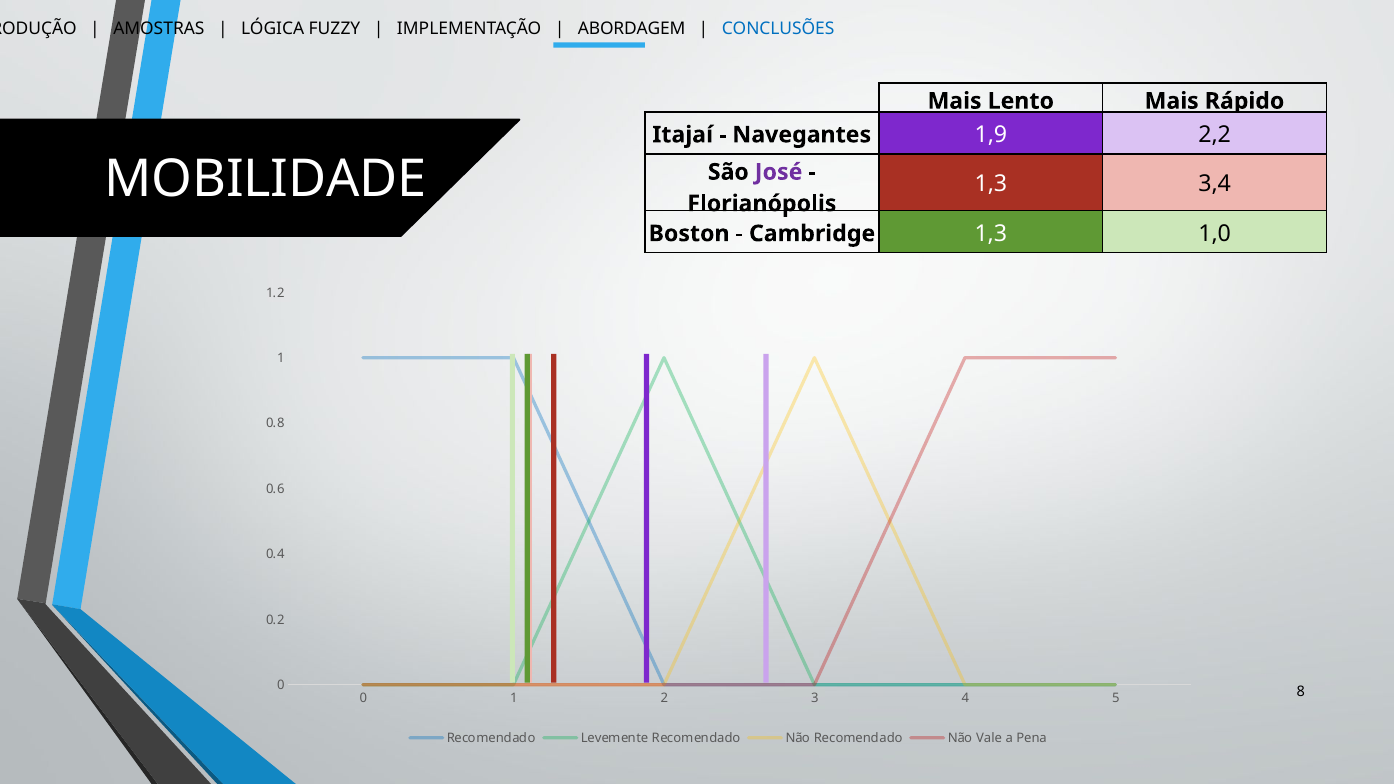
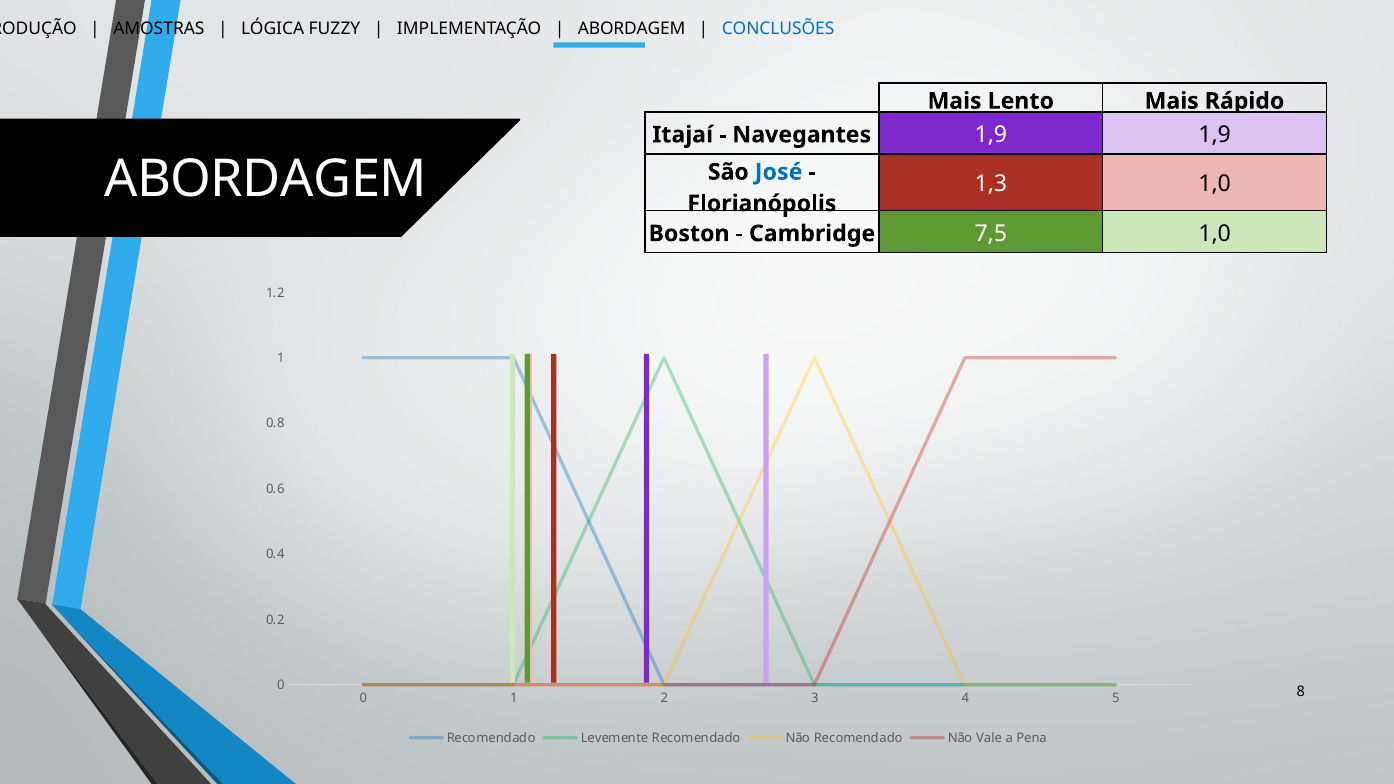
1,9 2,2: 2,2 -> 1,9
MOBILIDADE at (266, 179): MOBILIDADE -> ABORDAGEM
José colour: purple -> blue
1,3 3,4: 3,4 -> 1,0
Cambridge 1,3: 1,3 -> 7,5
